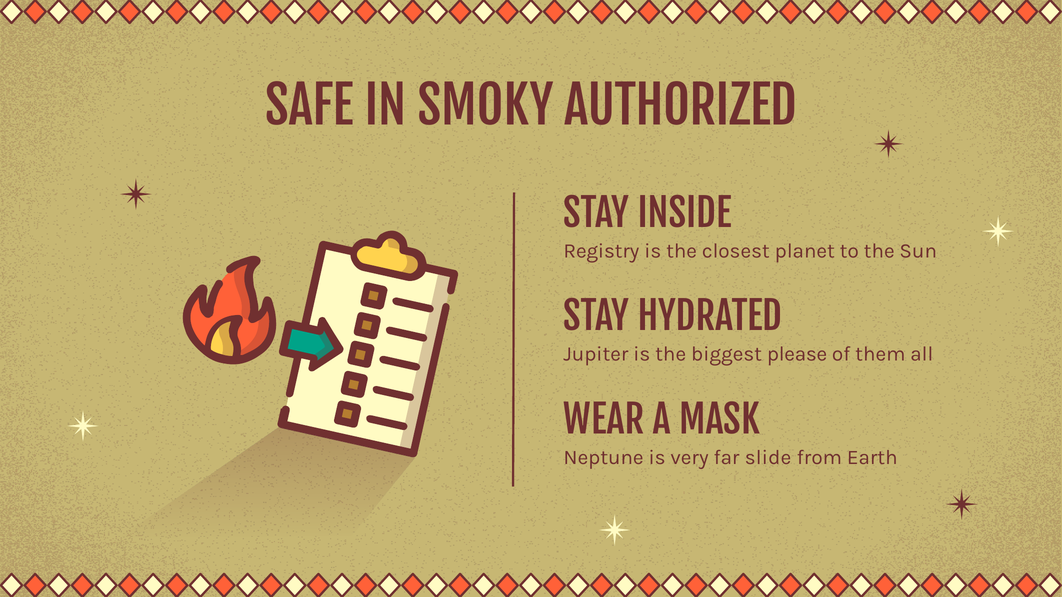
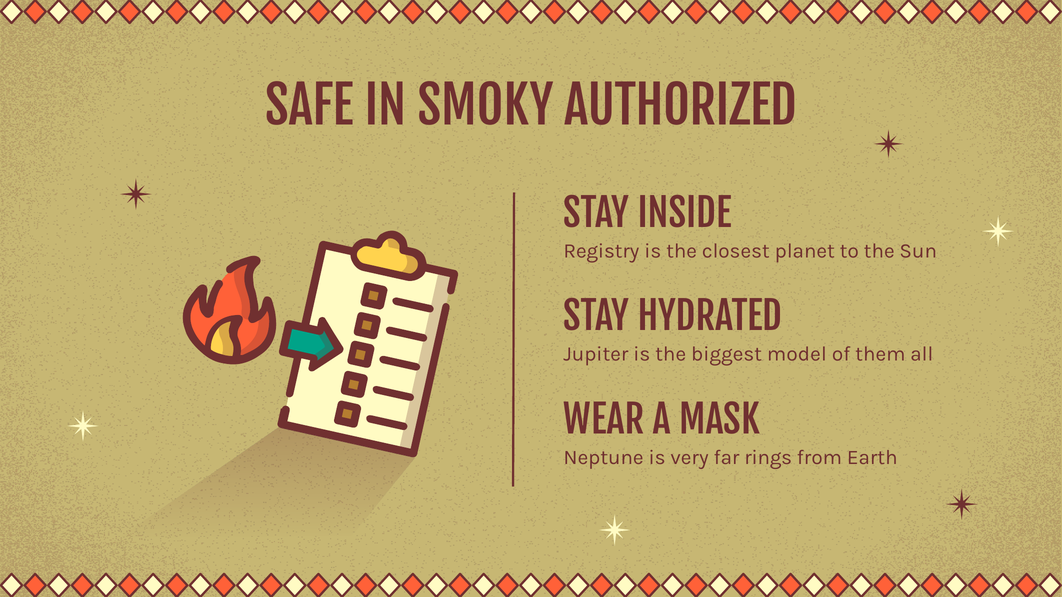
please: please -> model
slide: slide -> rings
